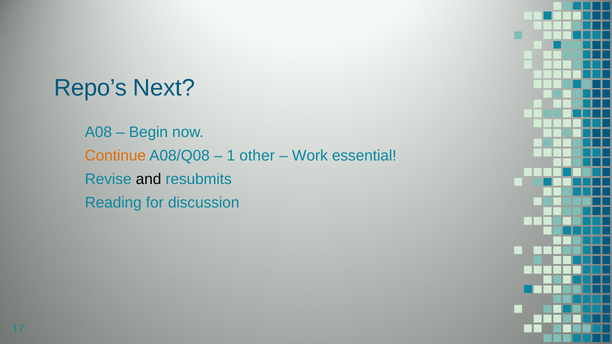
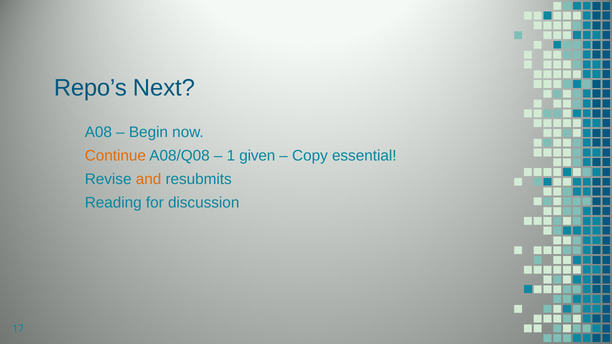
other: other -> given
Work: Work -> Copy
and colour: black -> orange
